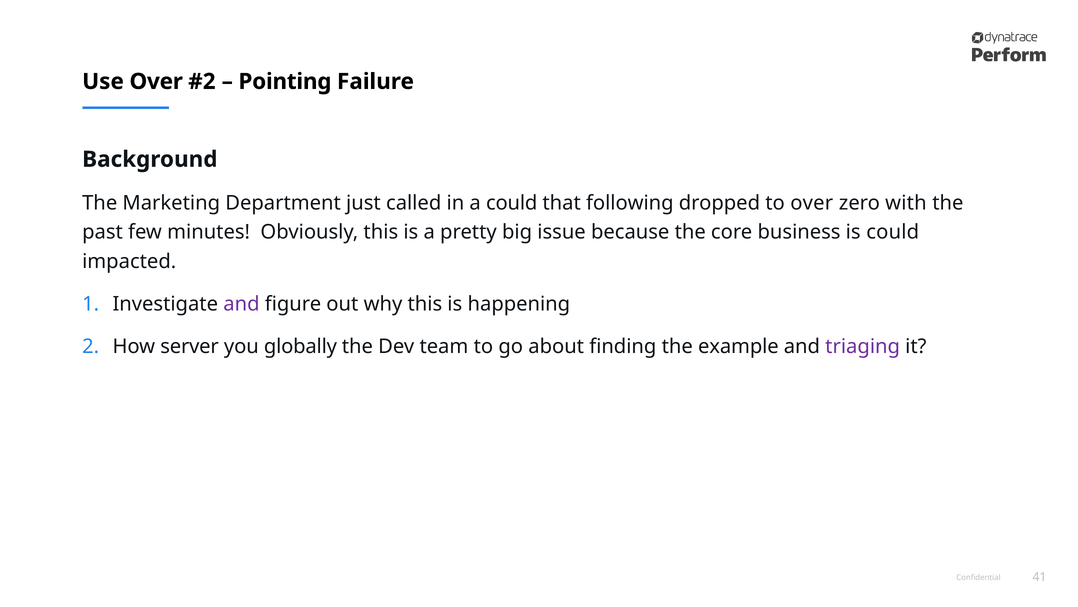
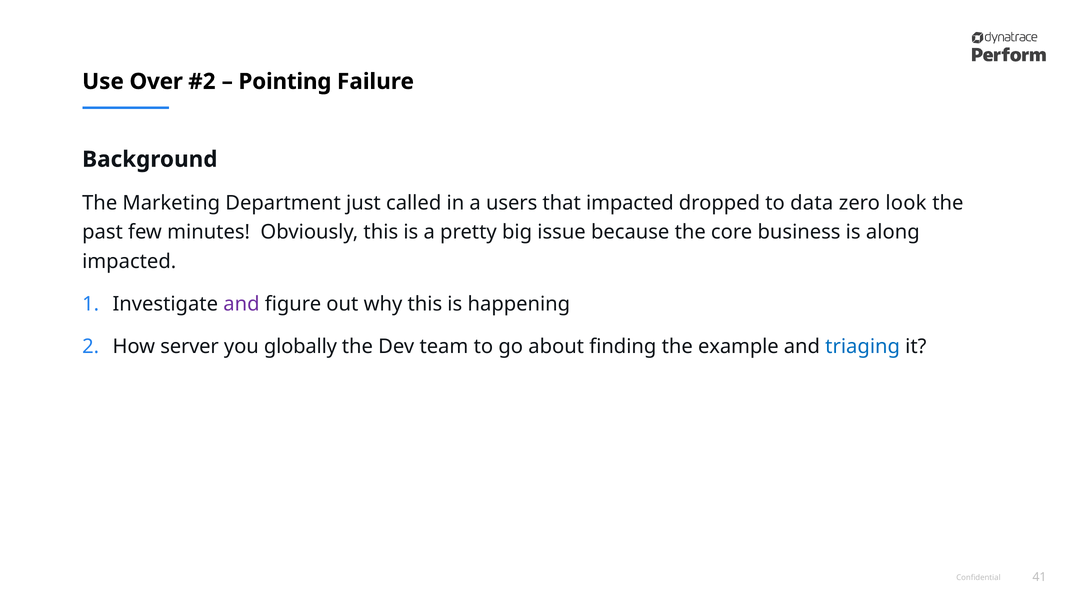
a could: could -> users
that following: following -> impacted
to over: over -> data
with: with -> look
is could: could -> along
triaging colour: purple -> blue
